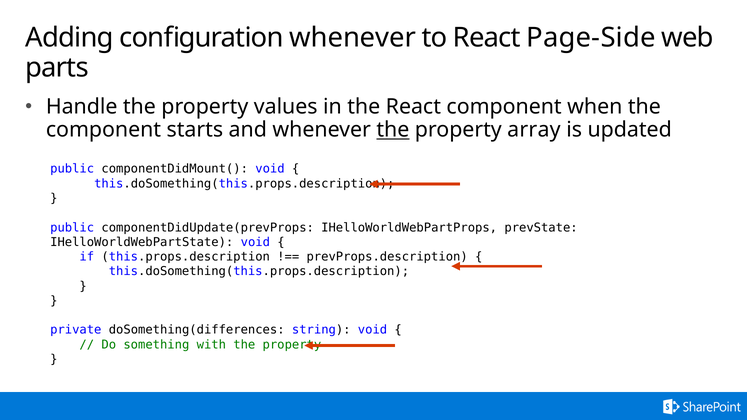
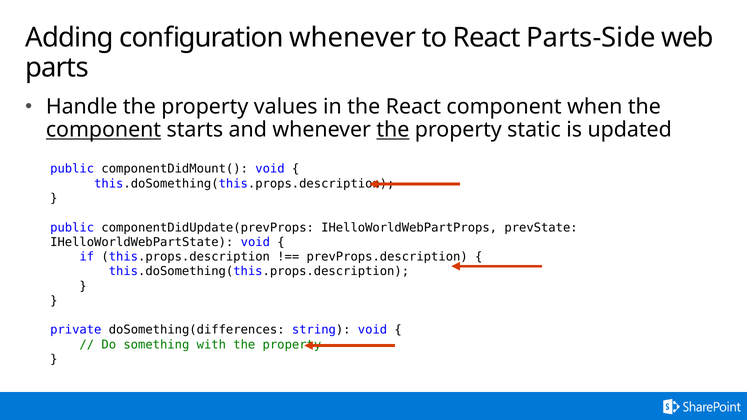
Page-Side: Page-Side -> Parts-Side
component at (103, 130) underline: none -> present
array: array -> static
